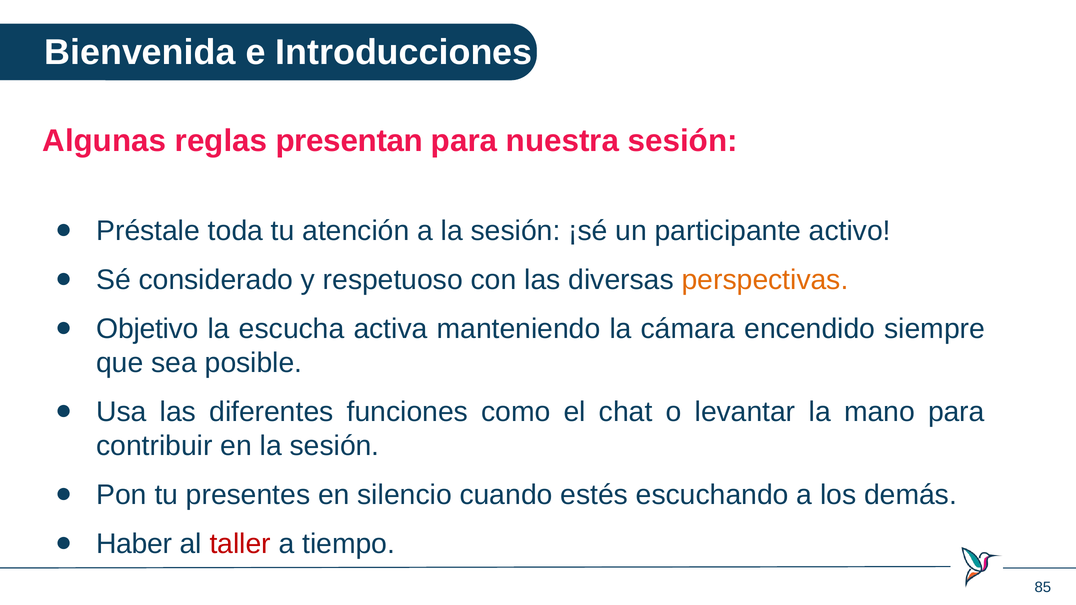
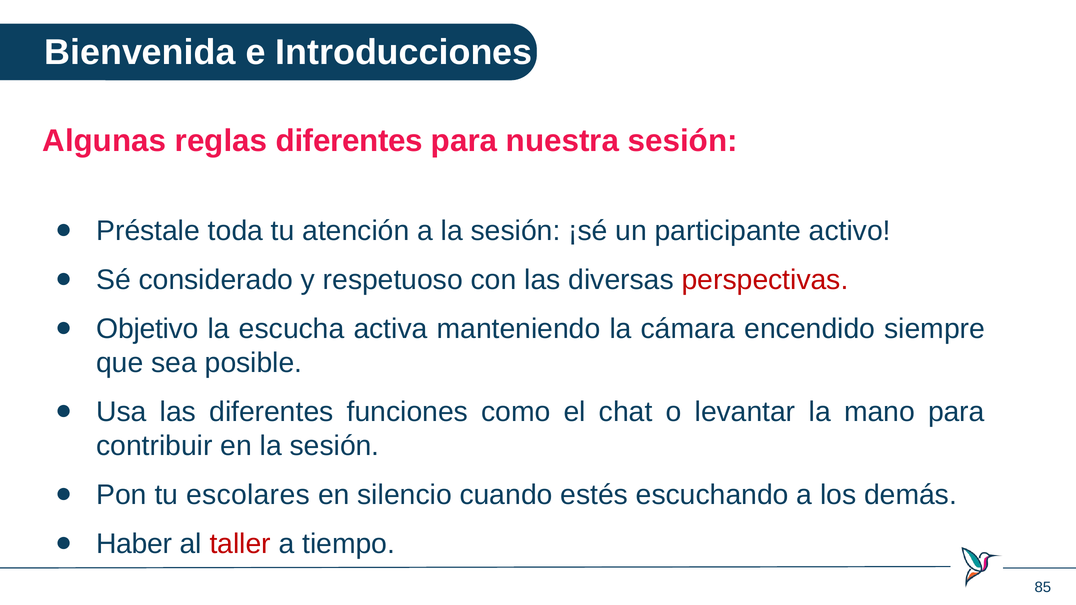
reglas presentan: presentan -> diferentes
perspectivas colour: orange -> red
presentes: presentes -> escolares
